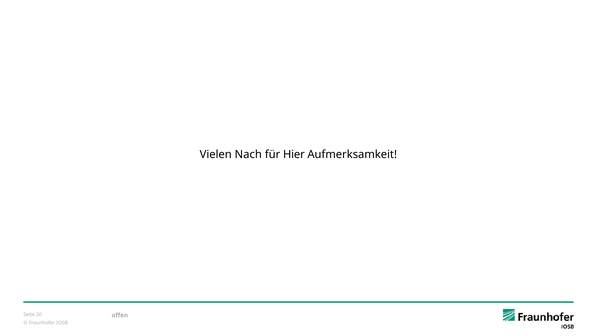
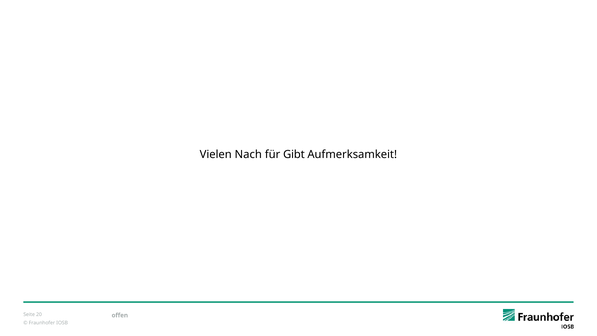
Hier: Hier -> Gibt
